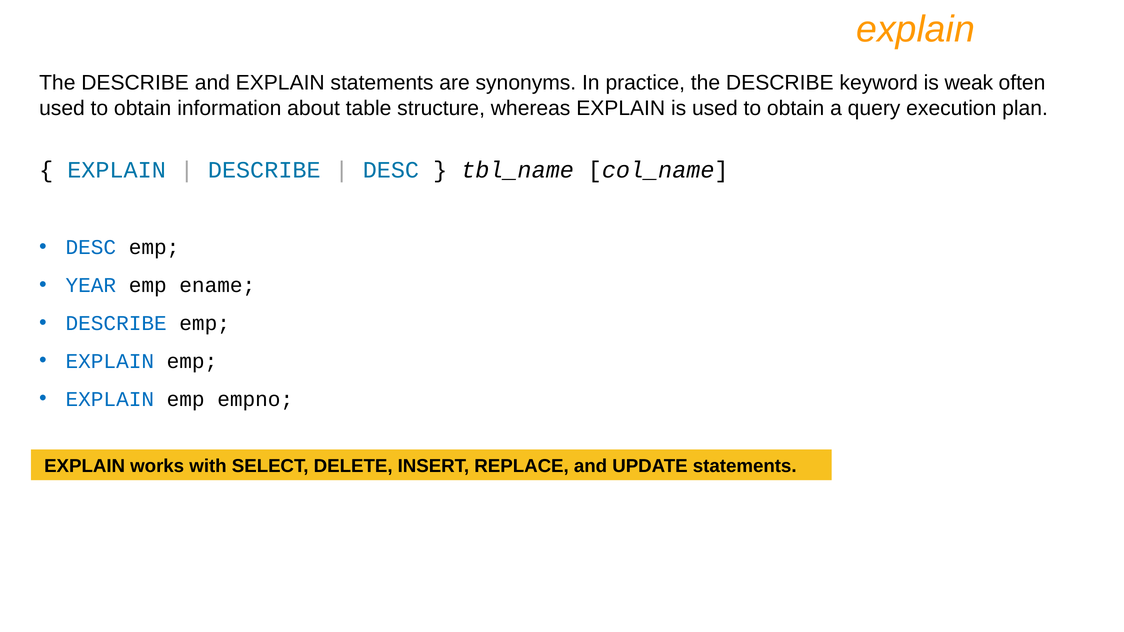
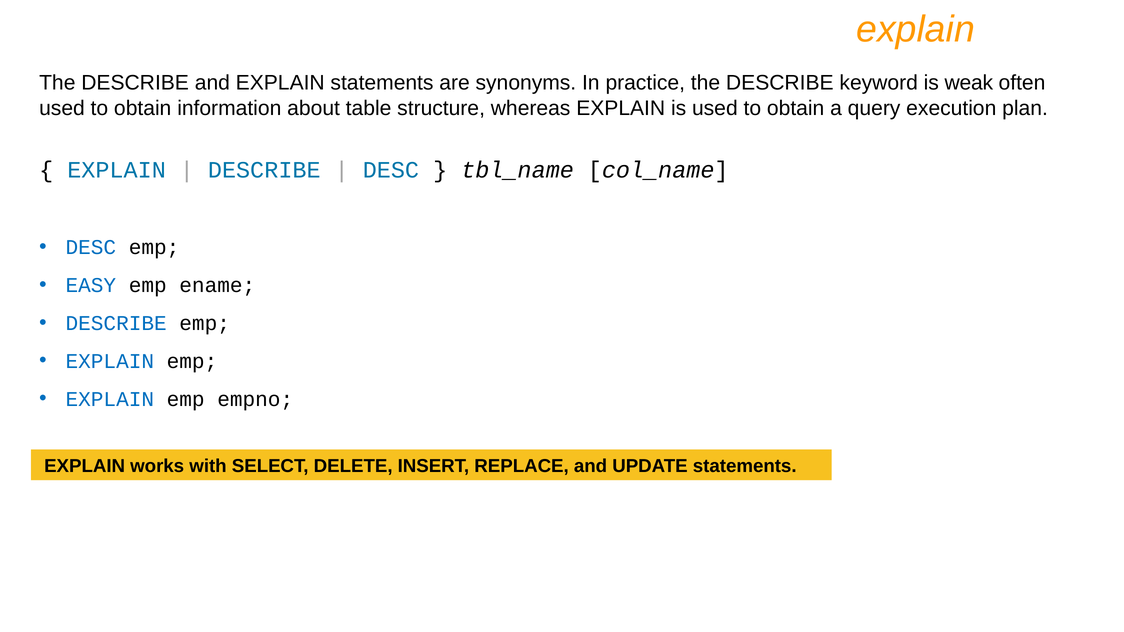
YEAR: YEAR -> EASY
